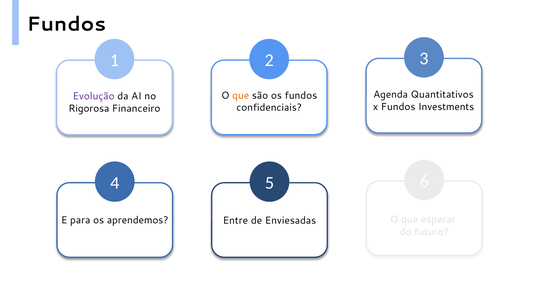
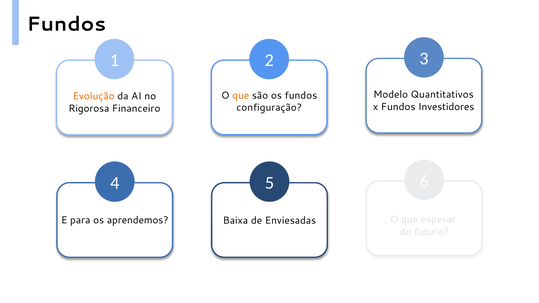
Agenda: Agenda -> Modelo
Evolução colour: purple -> orange
Investments: Investments -> Investidores
confidenciais: confidenciais -> configuração
Entre: Entre -> Baixa
